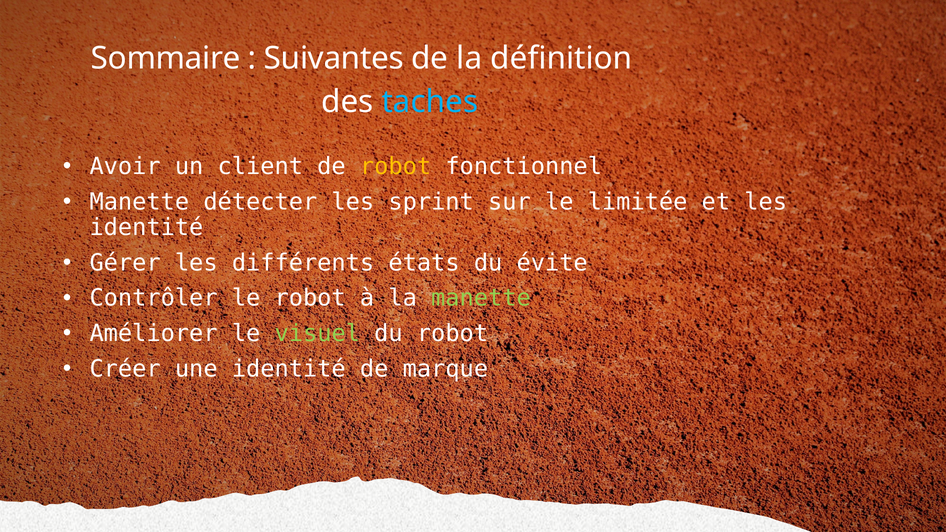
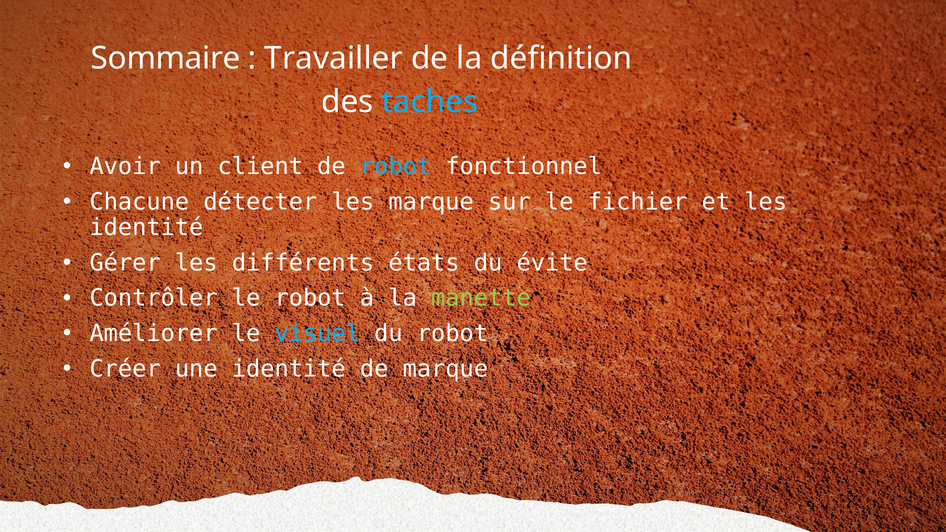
Suivantes: Suivantes -> Travailler
robot at (396, 167) colour: yellow -> light blue
Manette at (139, 202): Manette -> Chacune
les sprint: sprint -> marque
limitée: limitée -> fichier
visuel colour: light green -> light blue
